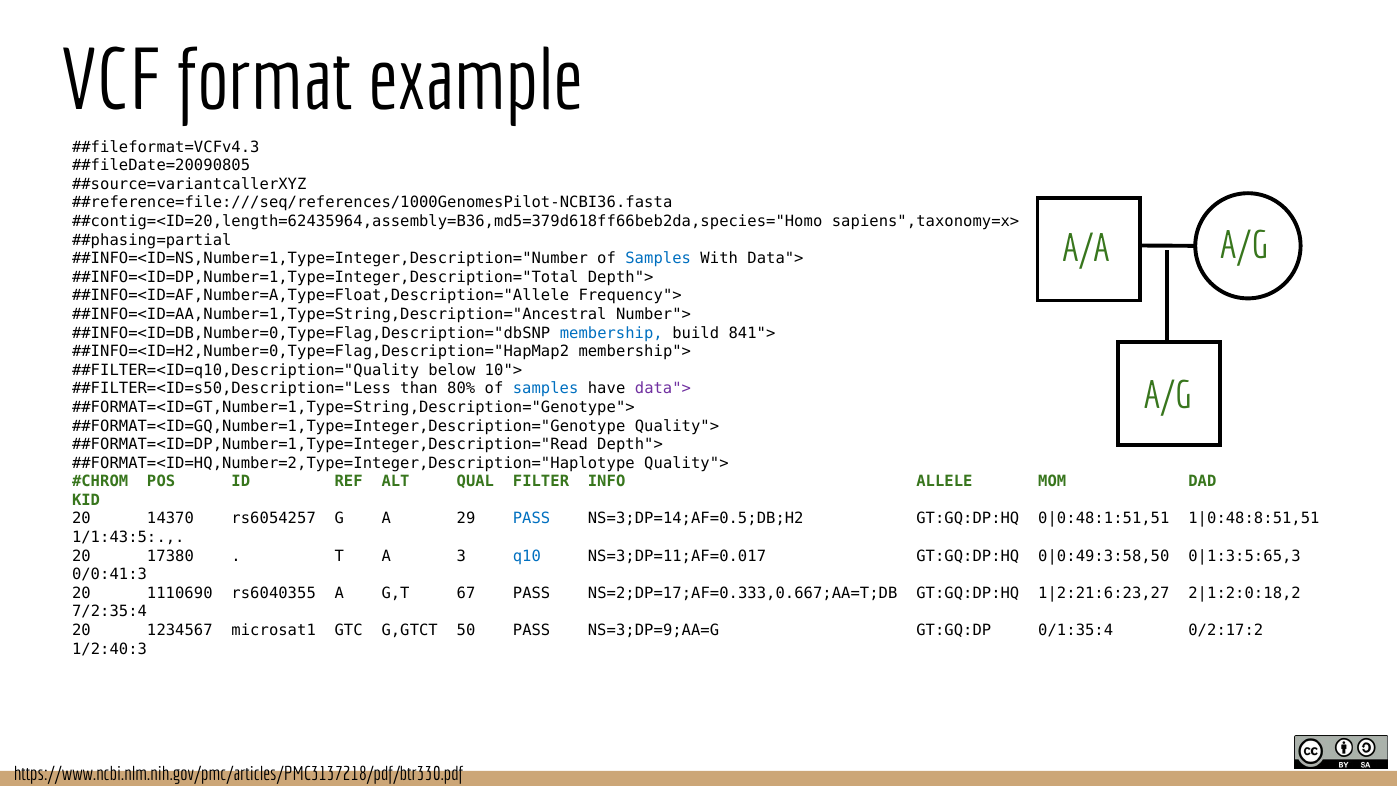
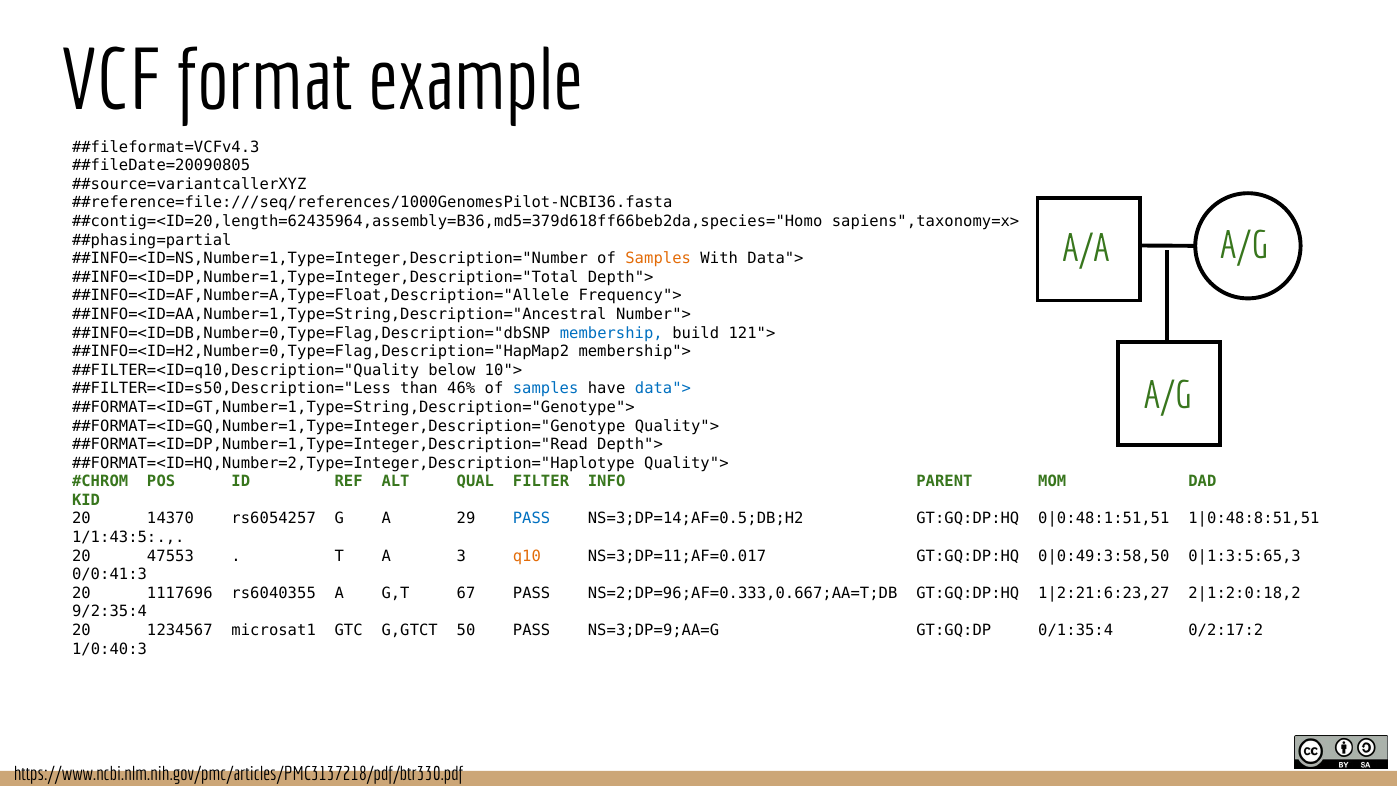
Samples at (658, 258) colour: blue -> orange
841">: 841"> -> 121">
80%: 80% -> 46%
data"> at (663, 389) colour: purple -> blue
ALLELE: ALLELE -> PARENT
17380: 17380 -> 47553
q10 colour: blue -> orange
1110690: 1110690 -> 1117696
NS=2;DP=17;AF=0.333,0.667;AA=T;DB: NS=2;DP=17;AF=0.333,0.667;AA=T;DB -> NS=2;DP=96;AF=0.333,0.667;AA=T;DB
7/2:35:4: 7/2:35:4 -> 9/2:35:4
1/2:40:3: 1/2:40:3 -> 1/0:40:3
